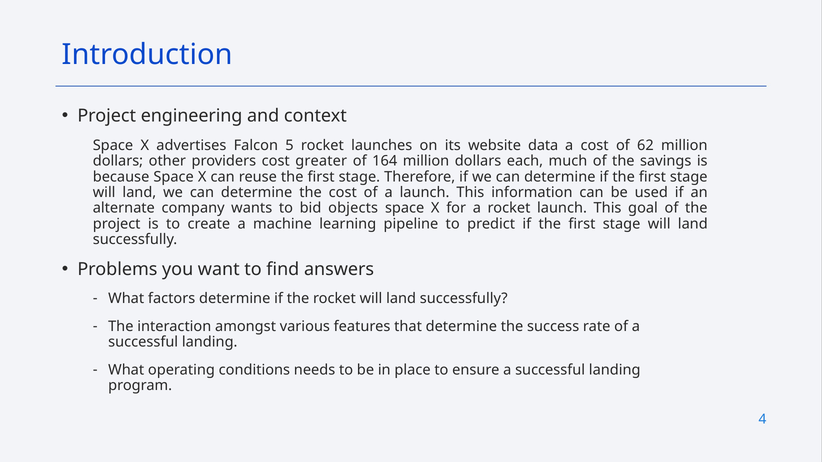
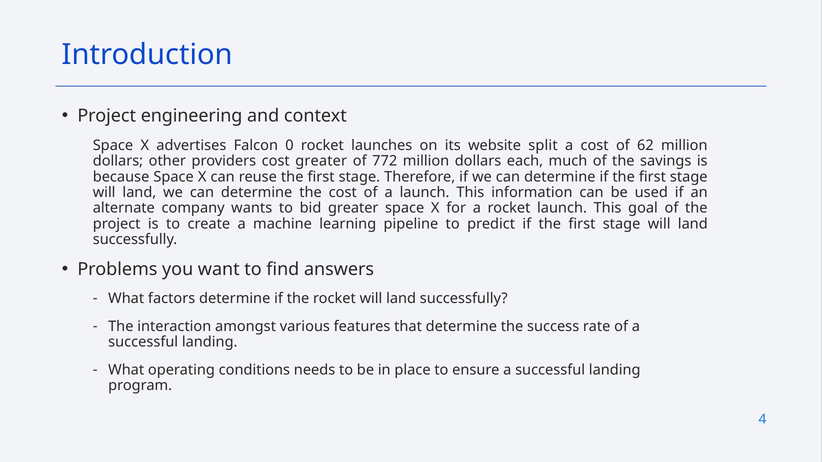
5: 5 -> 0
data: data -> split
164: 164 -> 772
bid objects: objects -> greater
